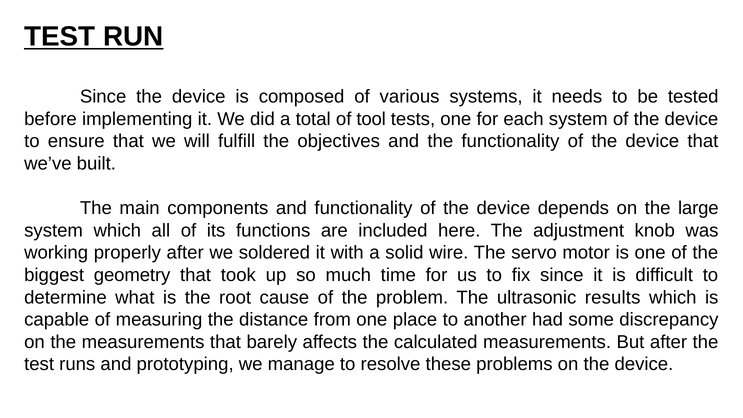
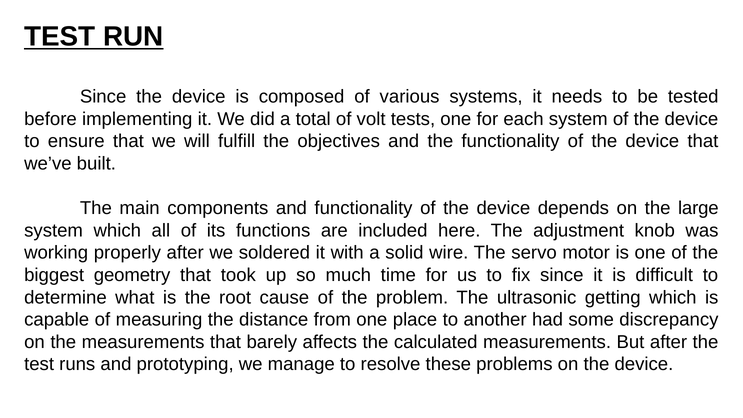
tool: tool -> volt
results: results -> getting
